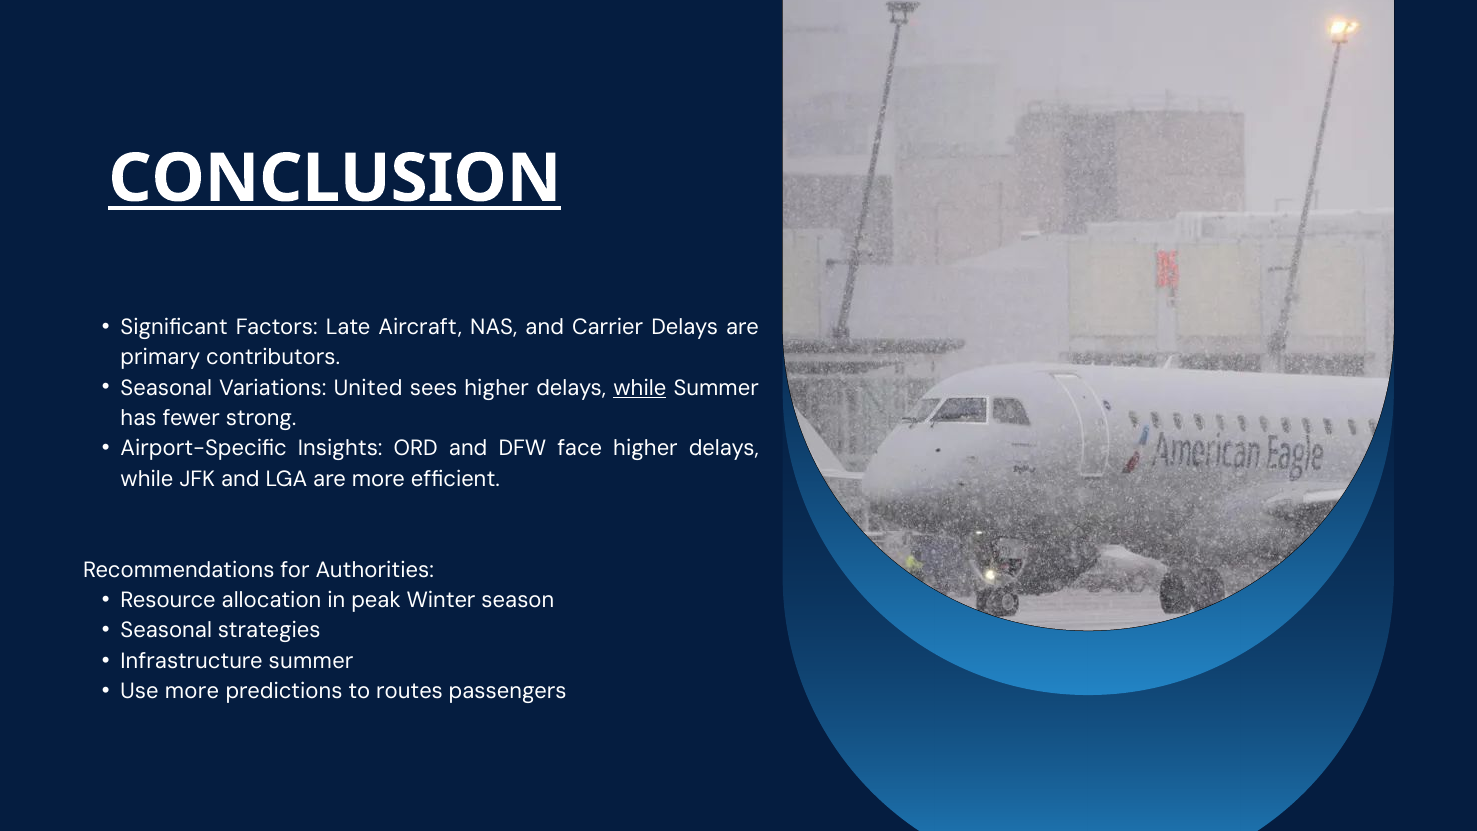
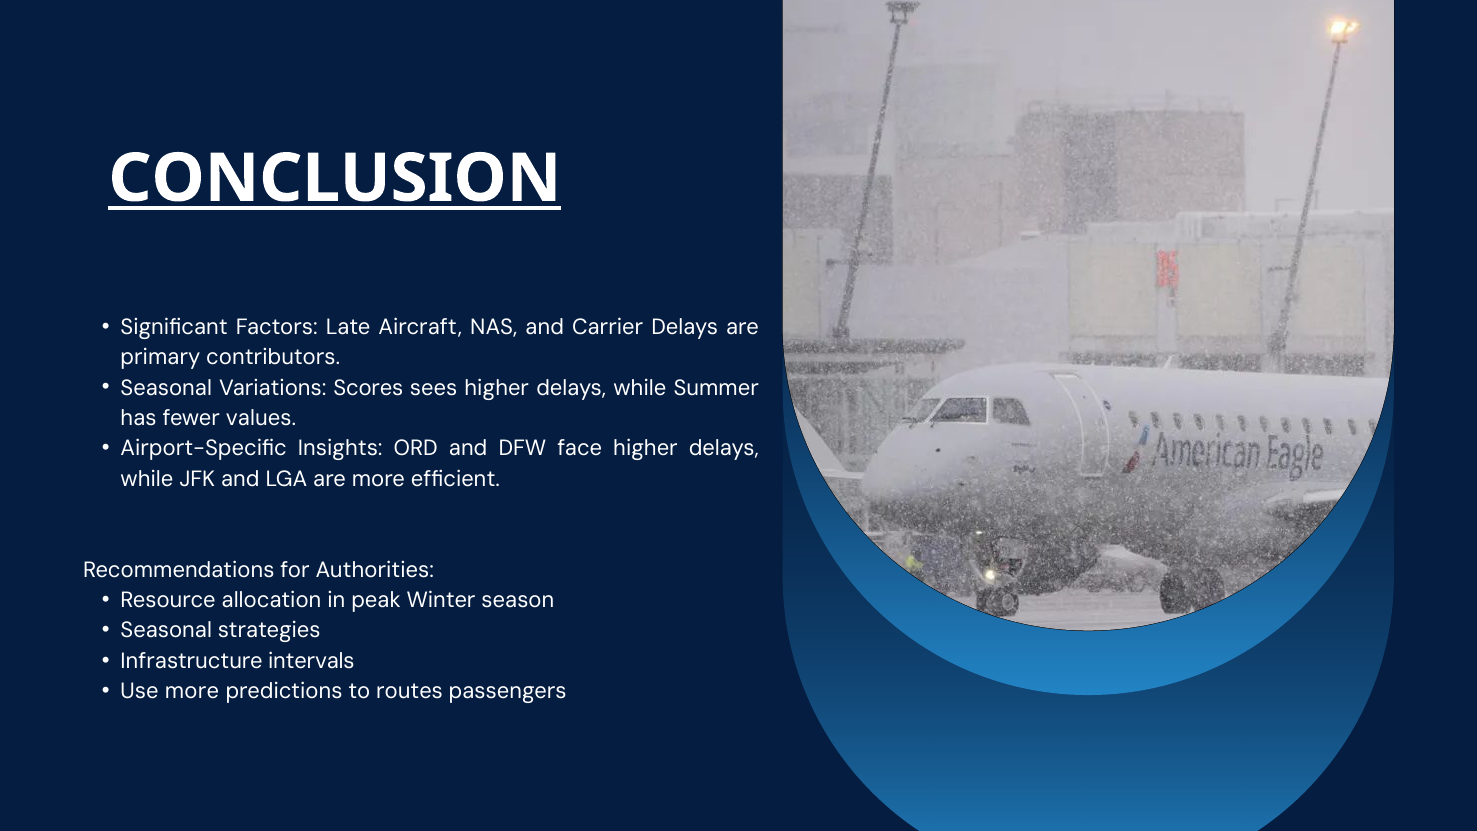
United: United -> Scores
while at (640, 388) underline: present -> none
strong: strong -> values
Infrastructure summer: summer -> intervals
